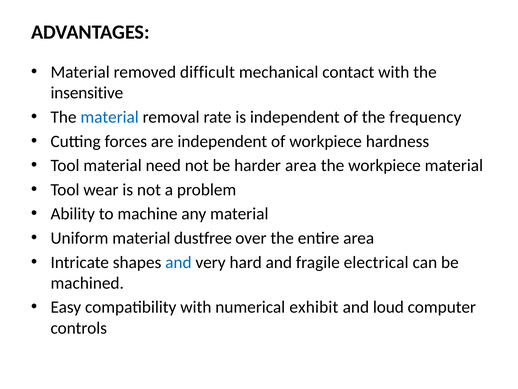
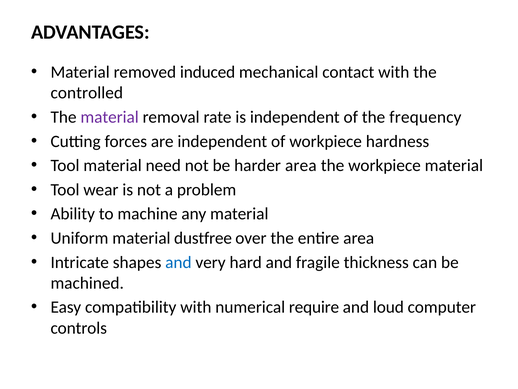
difficult: difficult -> induced
insensitive: insensitive -> controlled
material at (110, 117) colour: blue -> purple
electrical: electrical -> thickness
exhibit: exhibit -> require
